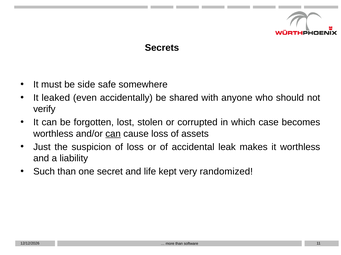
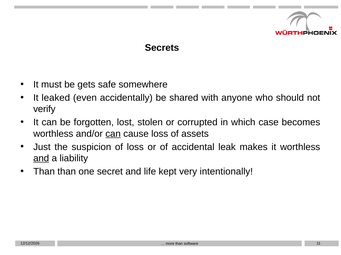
side: side -> gets
and at (41, 159) underline: none -> present
Such at (44, 172): Such -> Than
randomized: randomized -> intentionally
